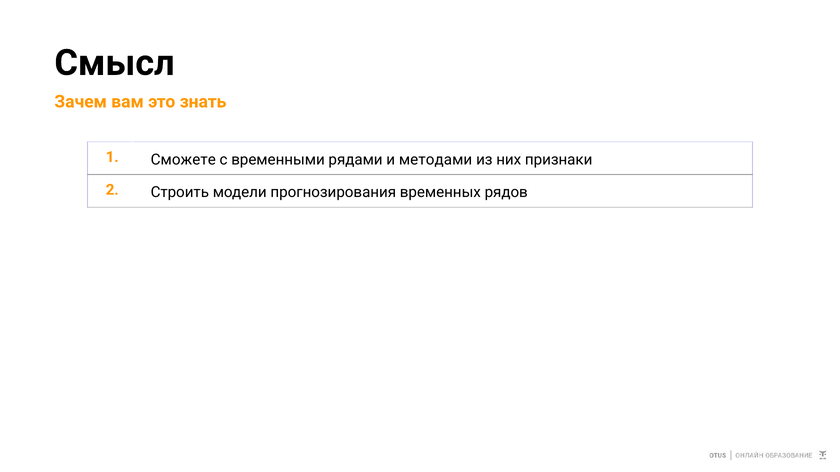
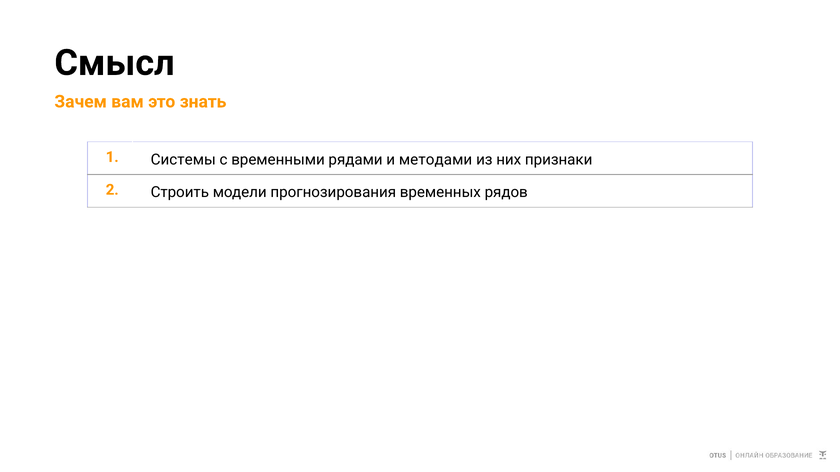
Сможете: Сможете -> Системы
